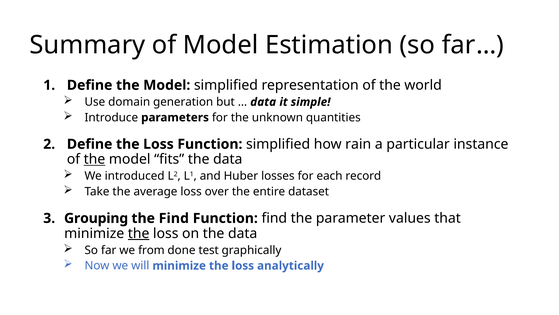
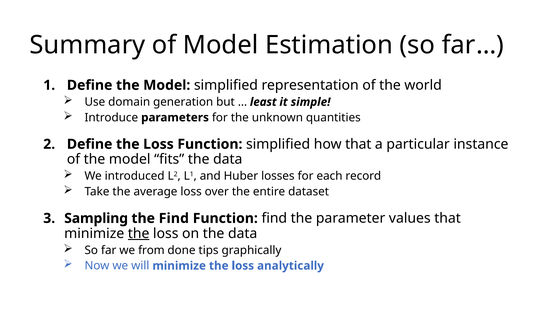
data at (263, 102): data -> least
how rain: rain -> that
the at (94, 159) underline: present -> none
Grouping: Grouping -> Sampling
test: test -> tips
